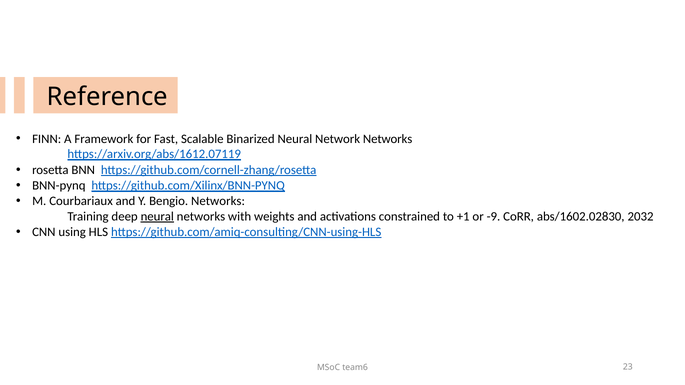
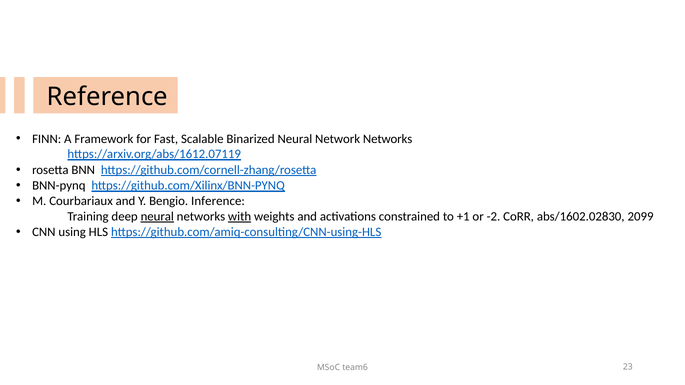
Bengio Networks: Networks -> Inference
with underline: none -> present
-9: -9 -> -2
2032: 2032 -> 2099
